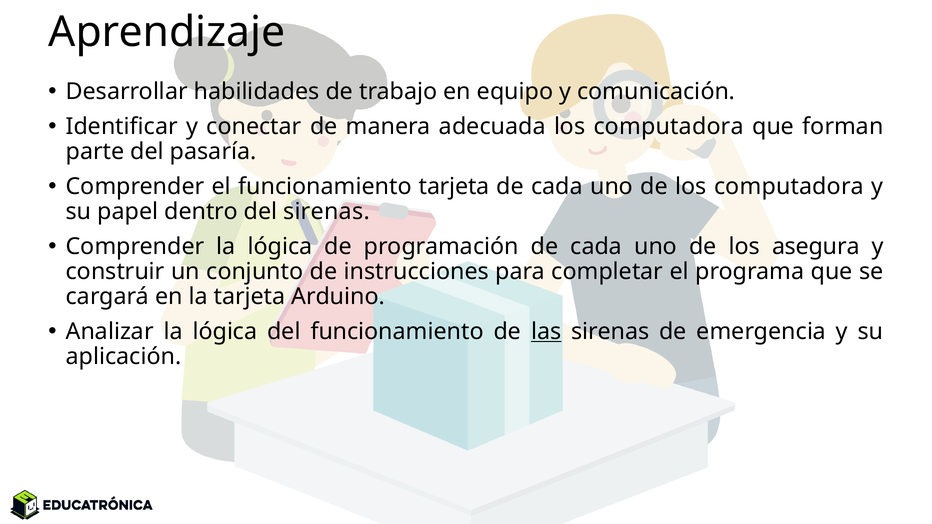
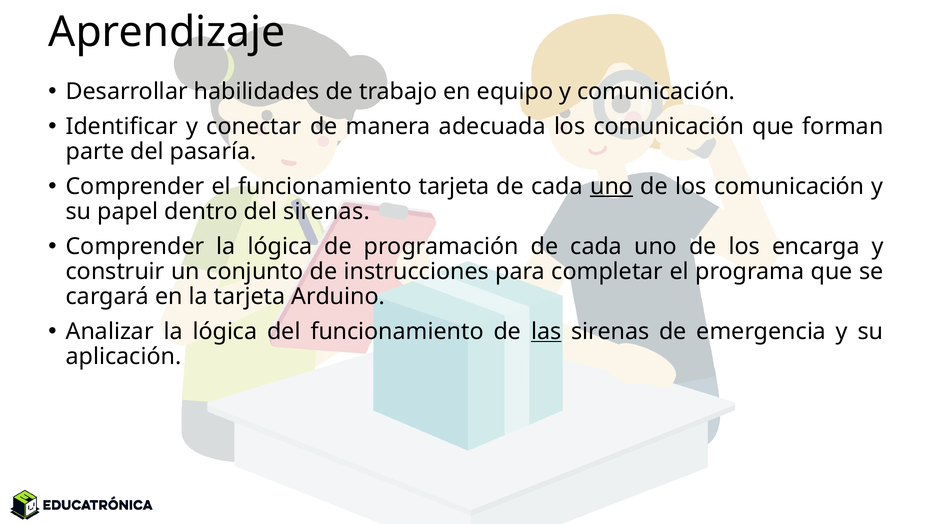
adecuada los computadora: computadora -> comunicación
uno at (612, 186) underline: none -> present
de los computadora: computadora -> comunicación
asegura: asegura -> encarga
